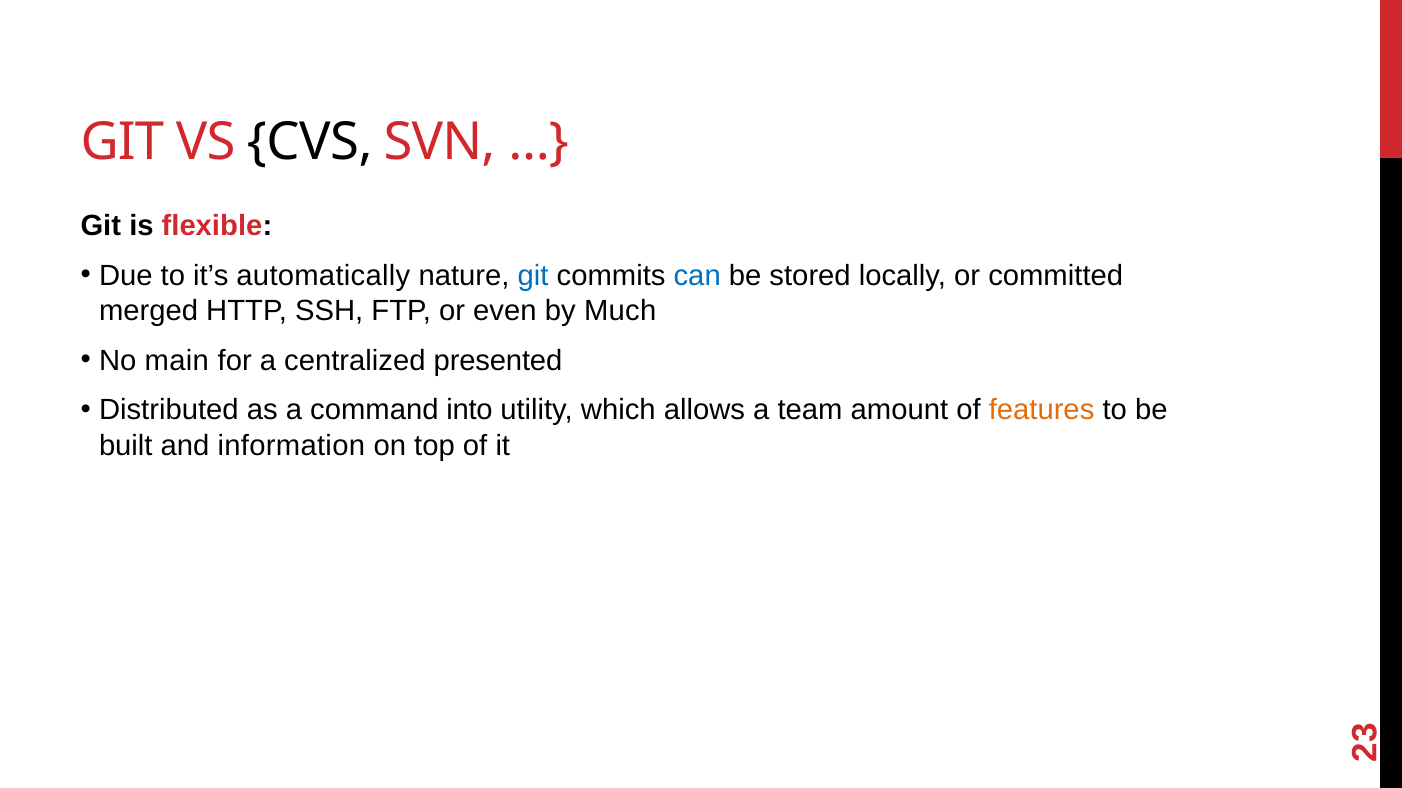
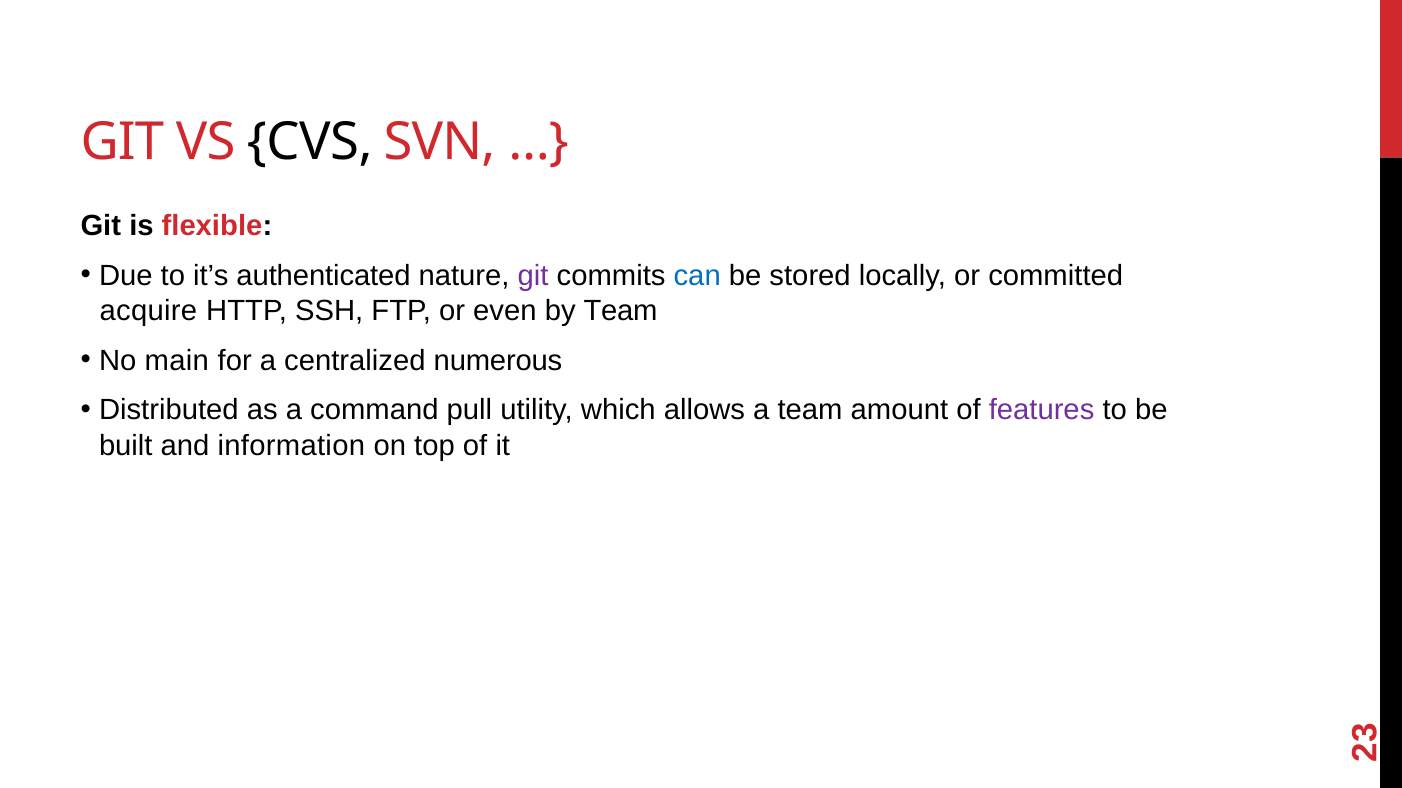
automatically: automatically -> authenticated
git at (533, 276) colour: blue -> purple
merged: merged -> acquire
by Much: Much -> Team
presented: presented -> numerous
into: into -> pull
features colour: orange -> purple
